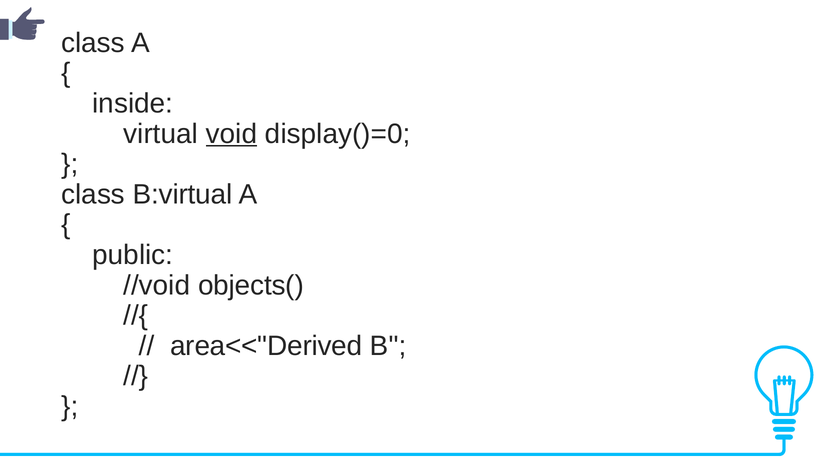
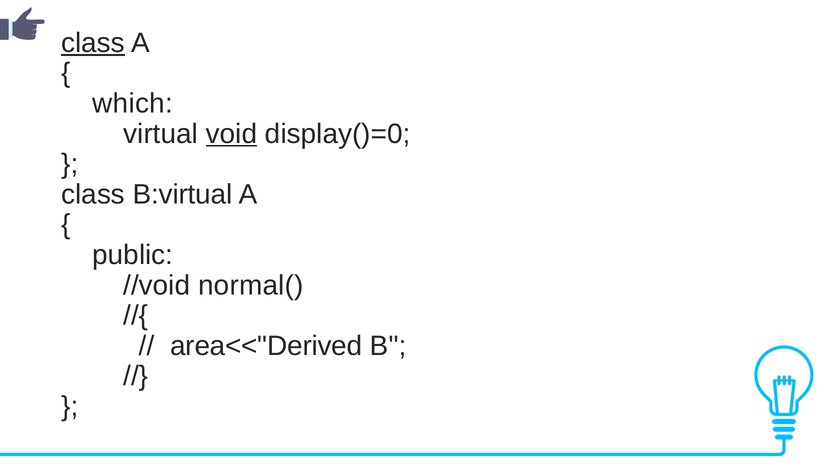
class at (93, 43) underline: none -> present
inside: inside -> which
objects(: objects( -> normal(
